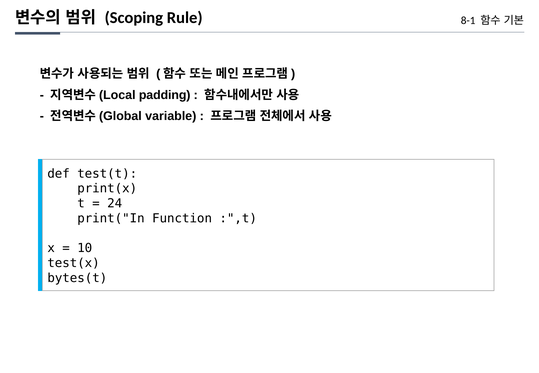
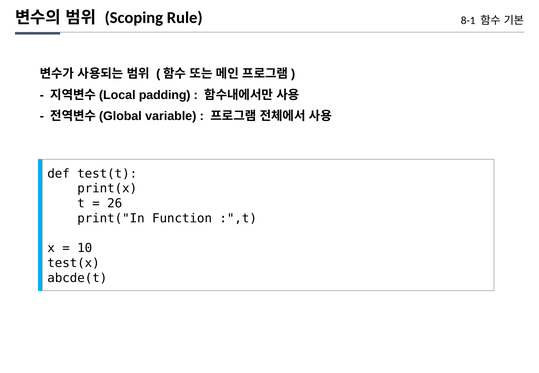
24: 24 -> 26
bytes(t: bytes(t -> abcde(t
